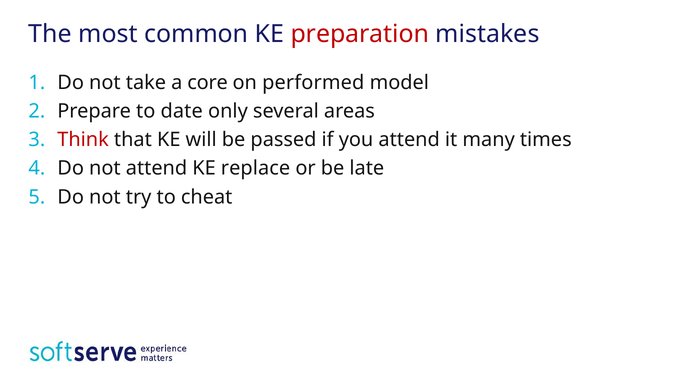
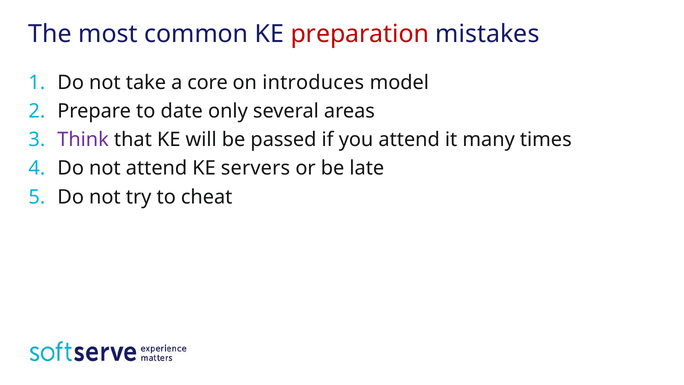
performed: performed -> introduces
Think colour: red -> purple
replace: replace -> servers
